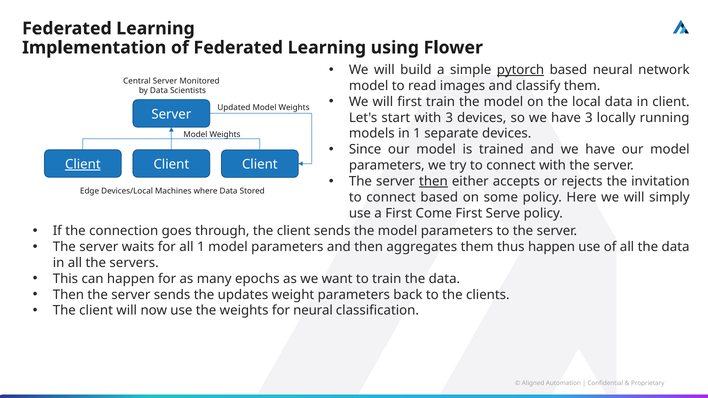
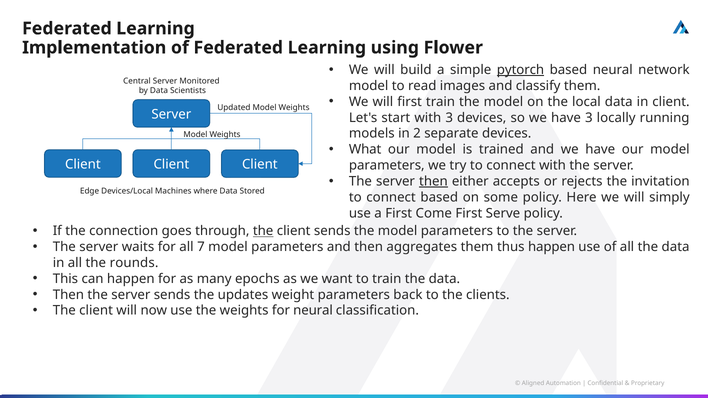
in 1: 1 -> 2
Since: Since -> What
Client at (83, 165) underline: present -> none
the at (263, 231) underline: none -> present
all 1: 1 -> 7
servers: servers -> rounds
